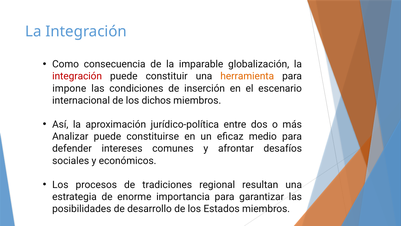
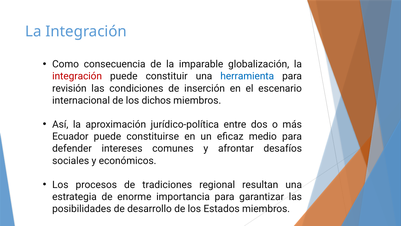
herramienta colour: orange -> blue
impone: impone -> revisión
Analizar: Analizar -> Ecuador
